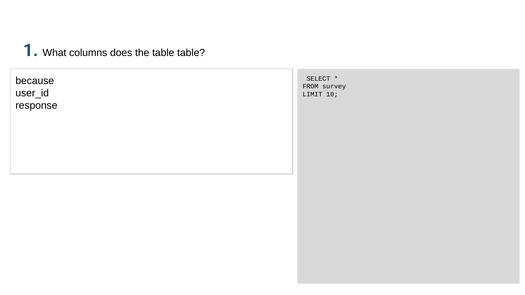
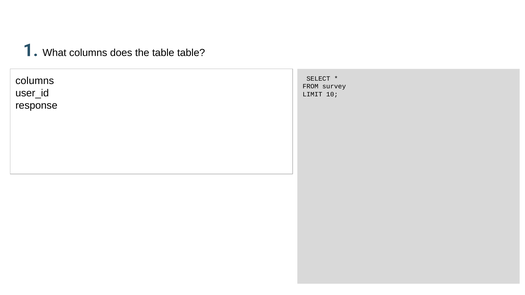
because at (35, 81): because -> columns
